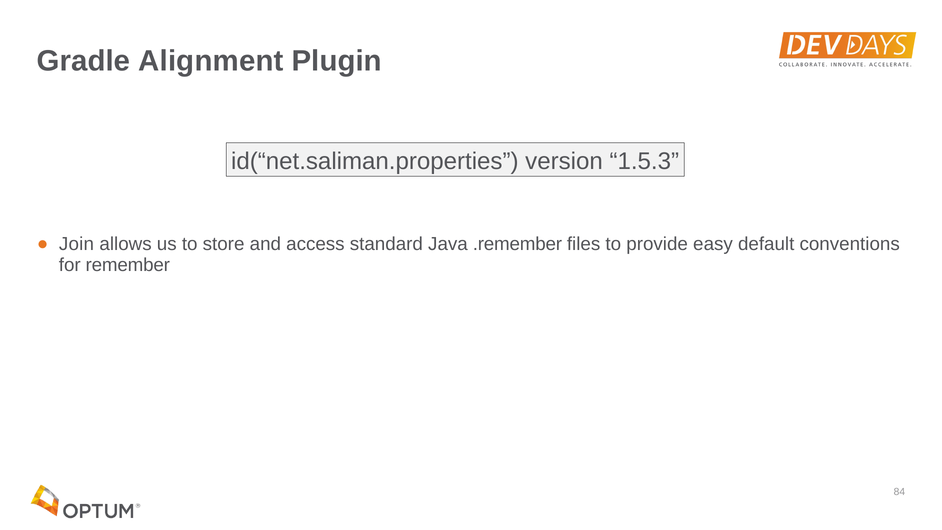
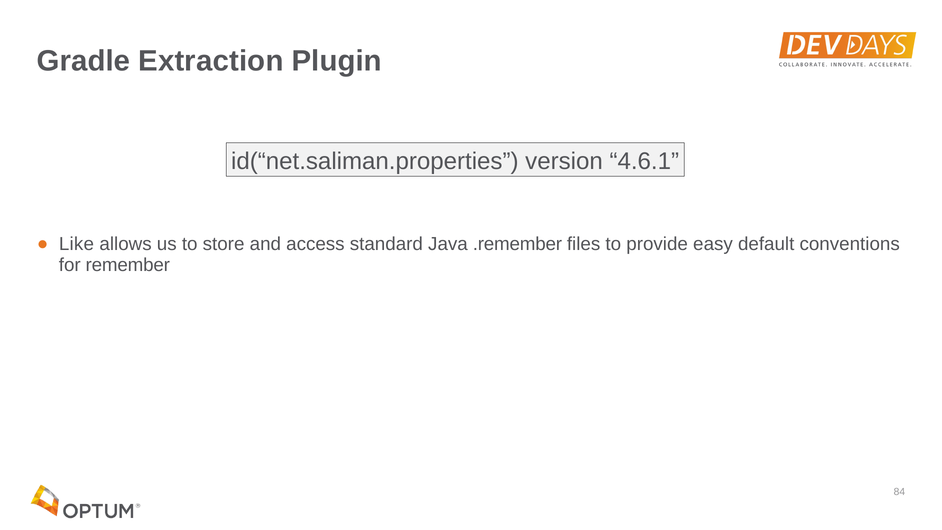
Alignment: Alignment -> Extraction
1.5.3: 1.5.3 -> 4.6.1
Join: Join -> Like
